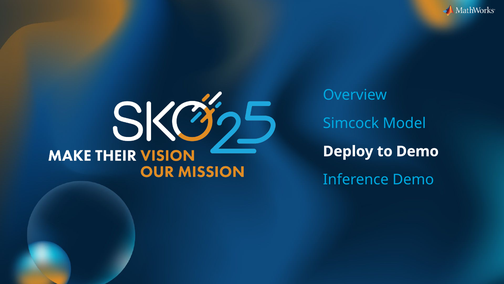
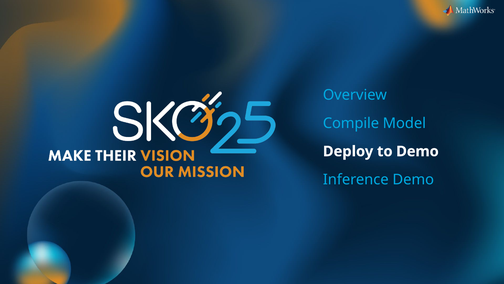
Simcock: Simcock -> Compile
